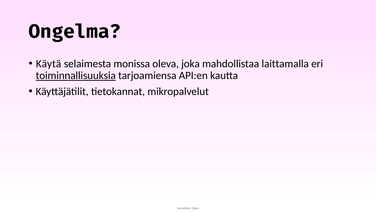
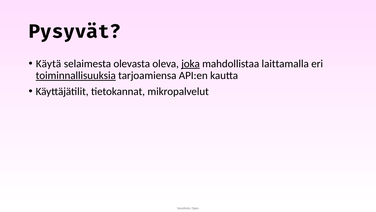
Ongelma: Ongelma -> Pysyvät
monissa: monissa -> olevasta
joka underline: none -> present
